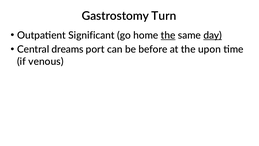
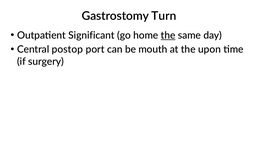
day underline: present -> none
dreams: dreams -> postop
before: before -> mouth
venous: venous -> surgery
